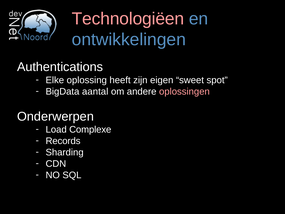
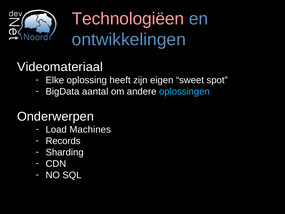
Authentications: Authentications -> Videomateriaal
oplossingen colour: pink -> light blue
Complexe: Complexe -> Machines
